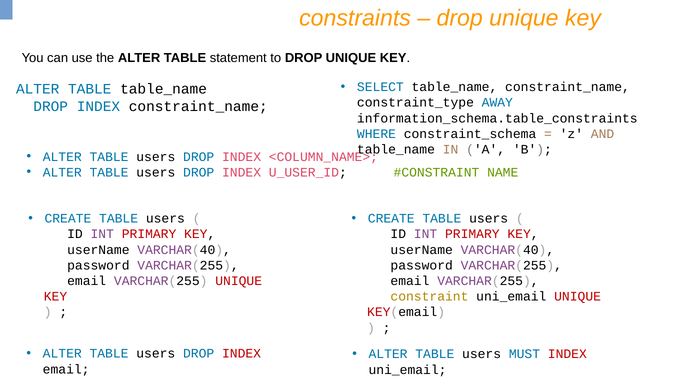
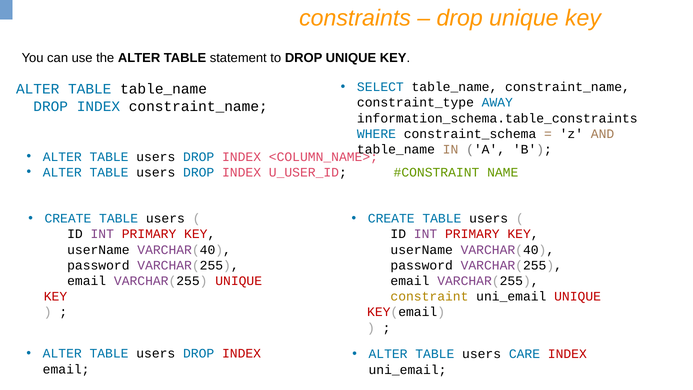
MUST: MUST -> CARE
